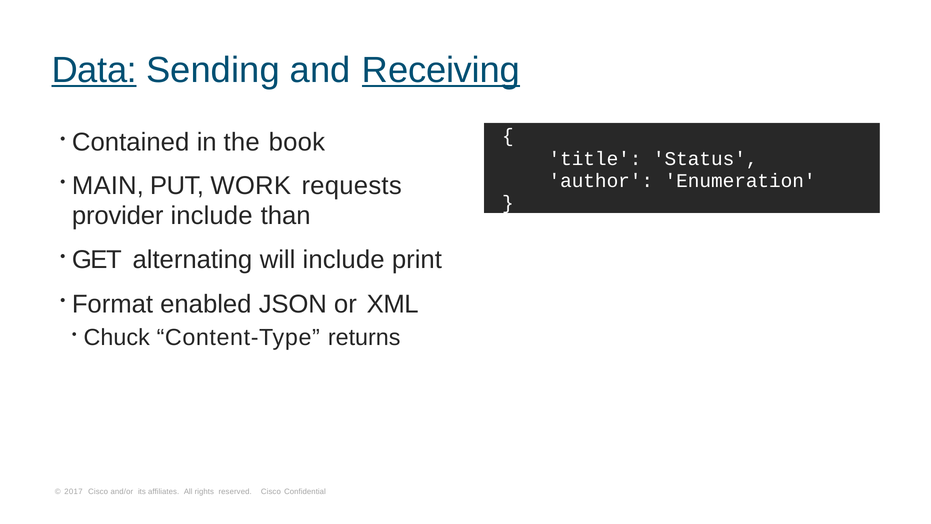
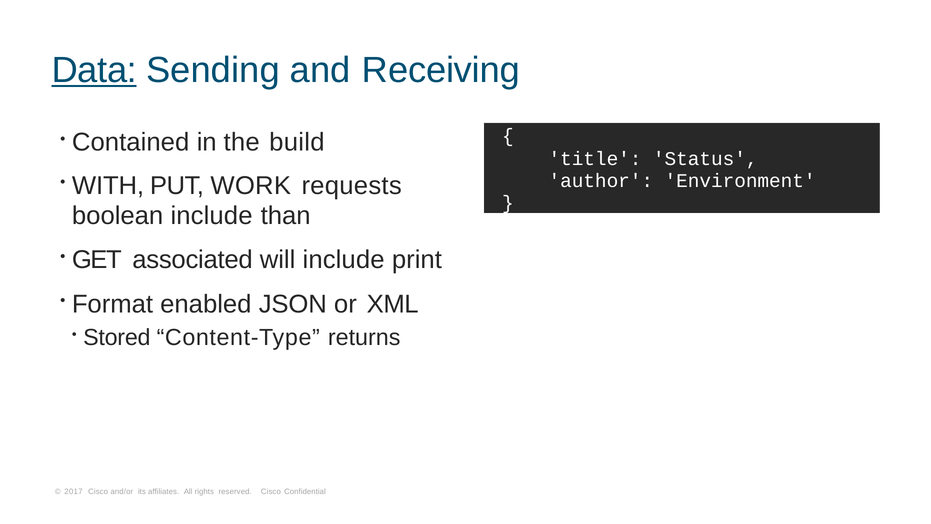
Receiving underline: present -> none
book: book -> build
Enumeration: Enumeration -> Environment
MAIN: MAIN -> WITH
provider: provider -> boolean
alternating: alternating -> associated
Chuck: Chuck -> Stored
